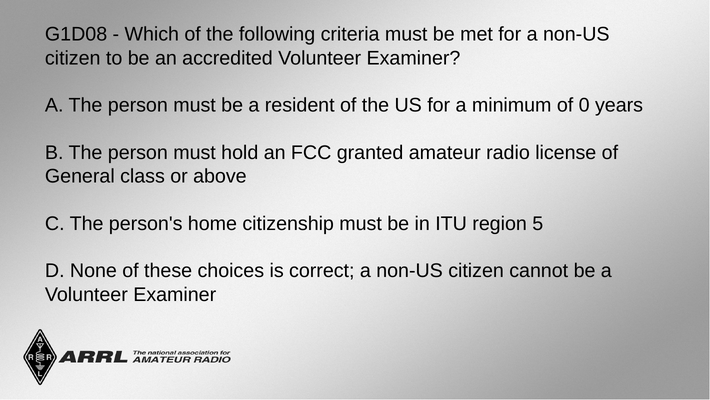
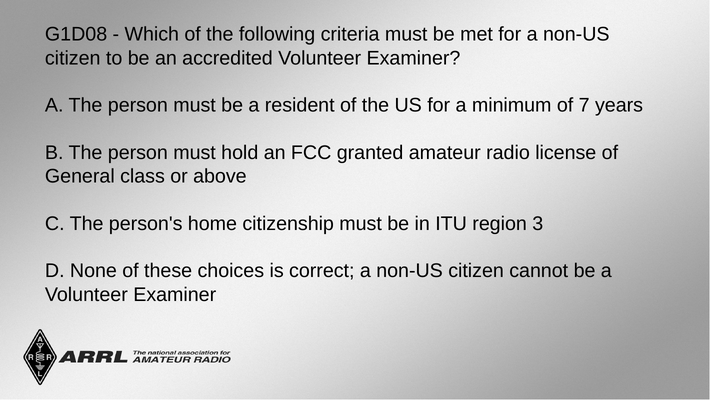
0: 0 -> 7
5: 5 -> 3
